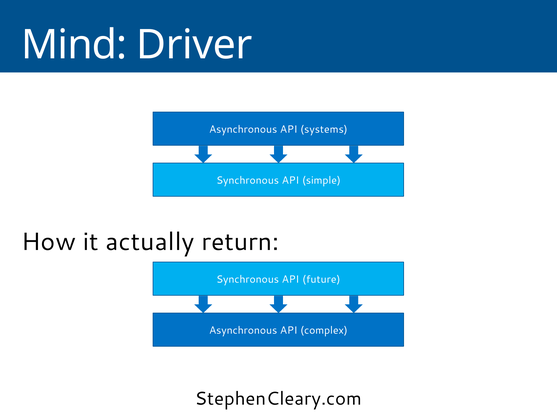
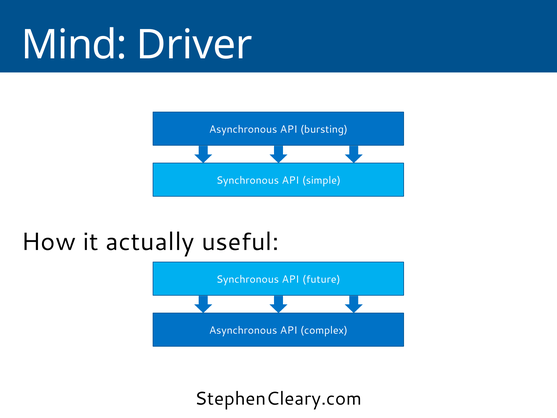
systems: systems -> bursting
return: return -> useful
